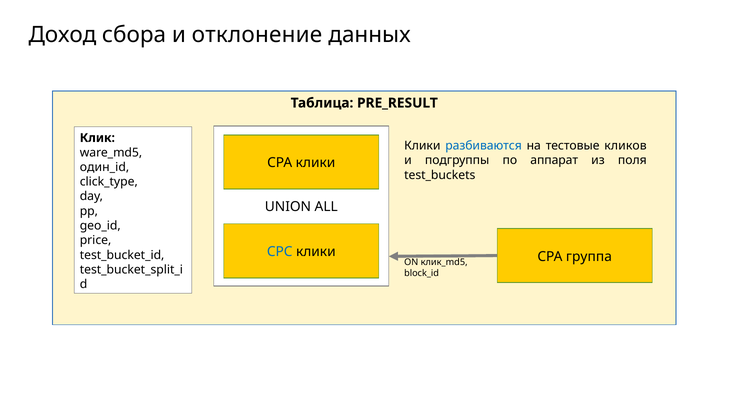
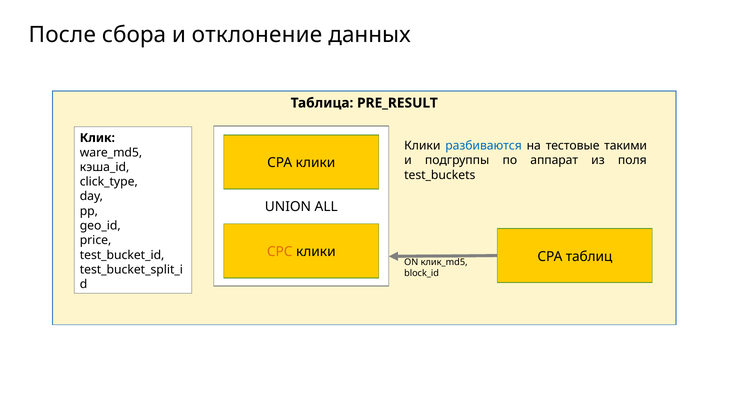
Доход: Доход -> После
кликов: кликов -> такими
один_id: один_id -> кэша_id
CPC colour: blue -> orange
группа: группа -> таблиц
